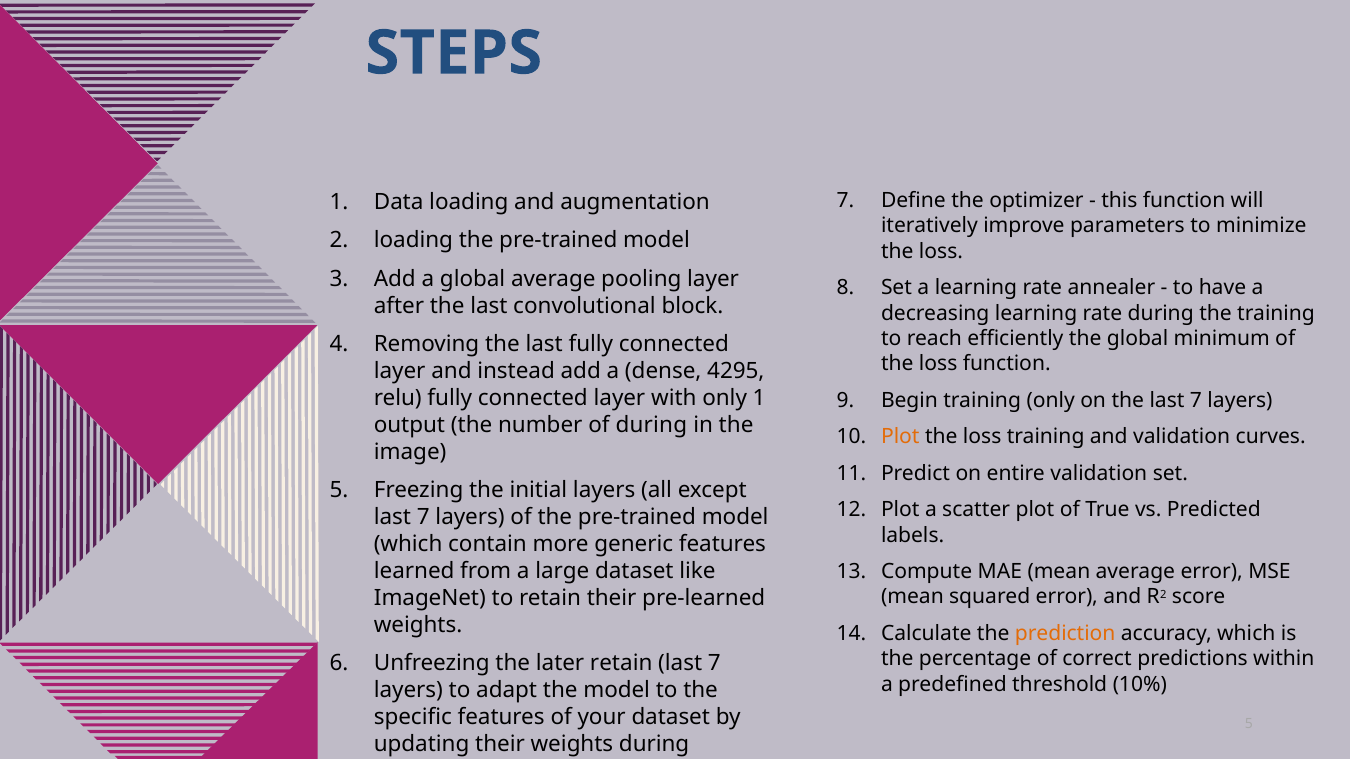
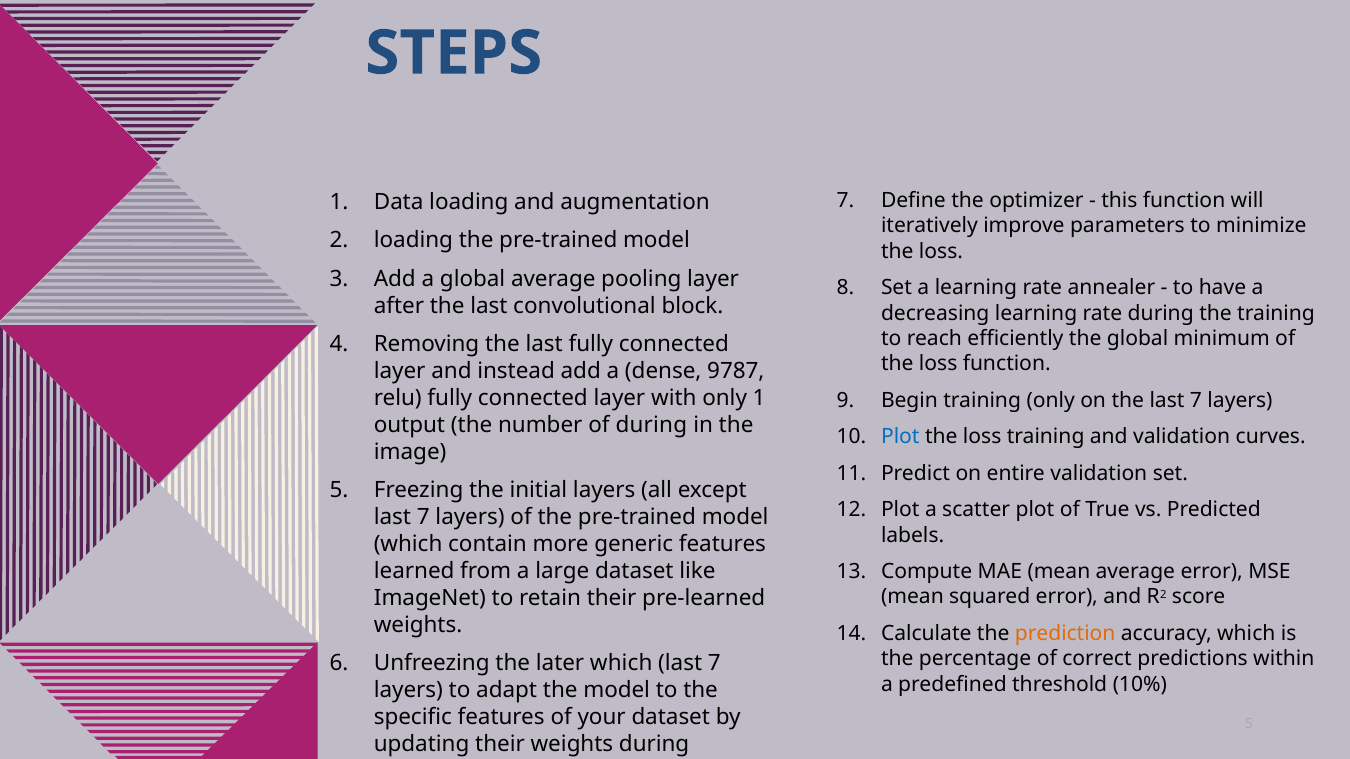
4295: 4295 -> 9787
Plot at (900, 437) colour: orange -> blue
later retain: retain -> which
